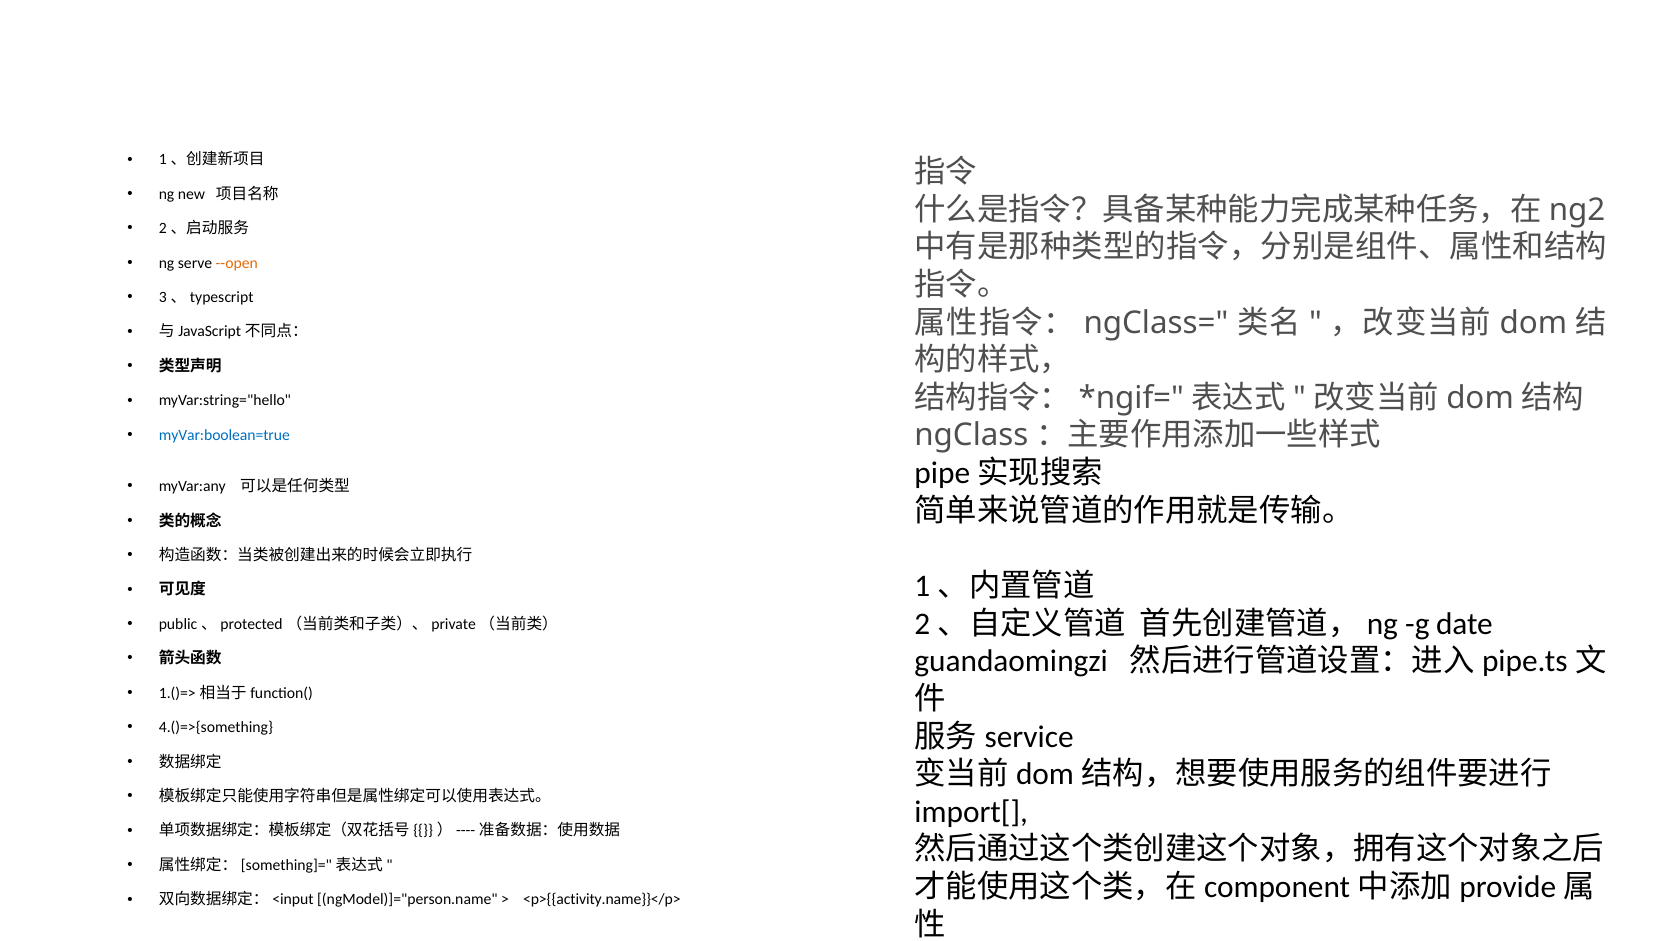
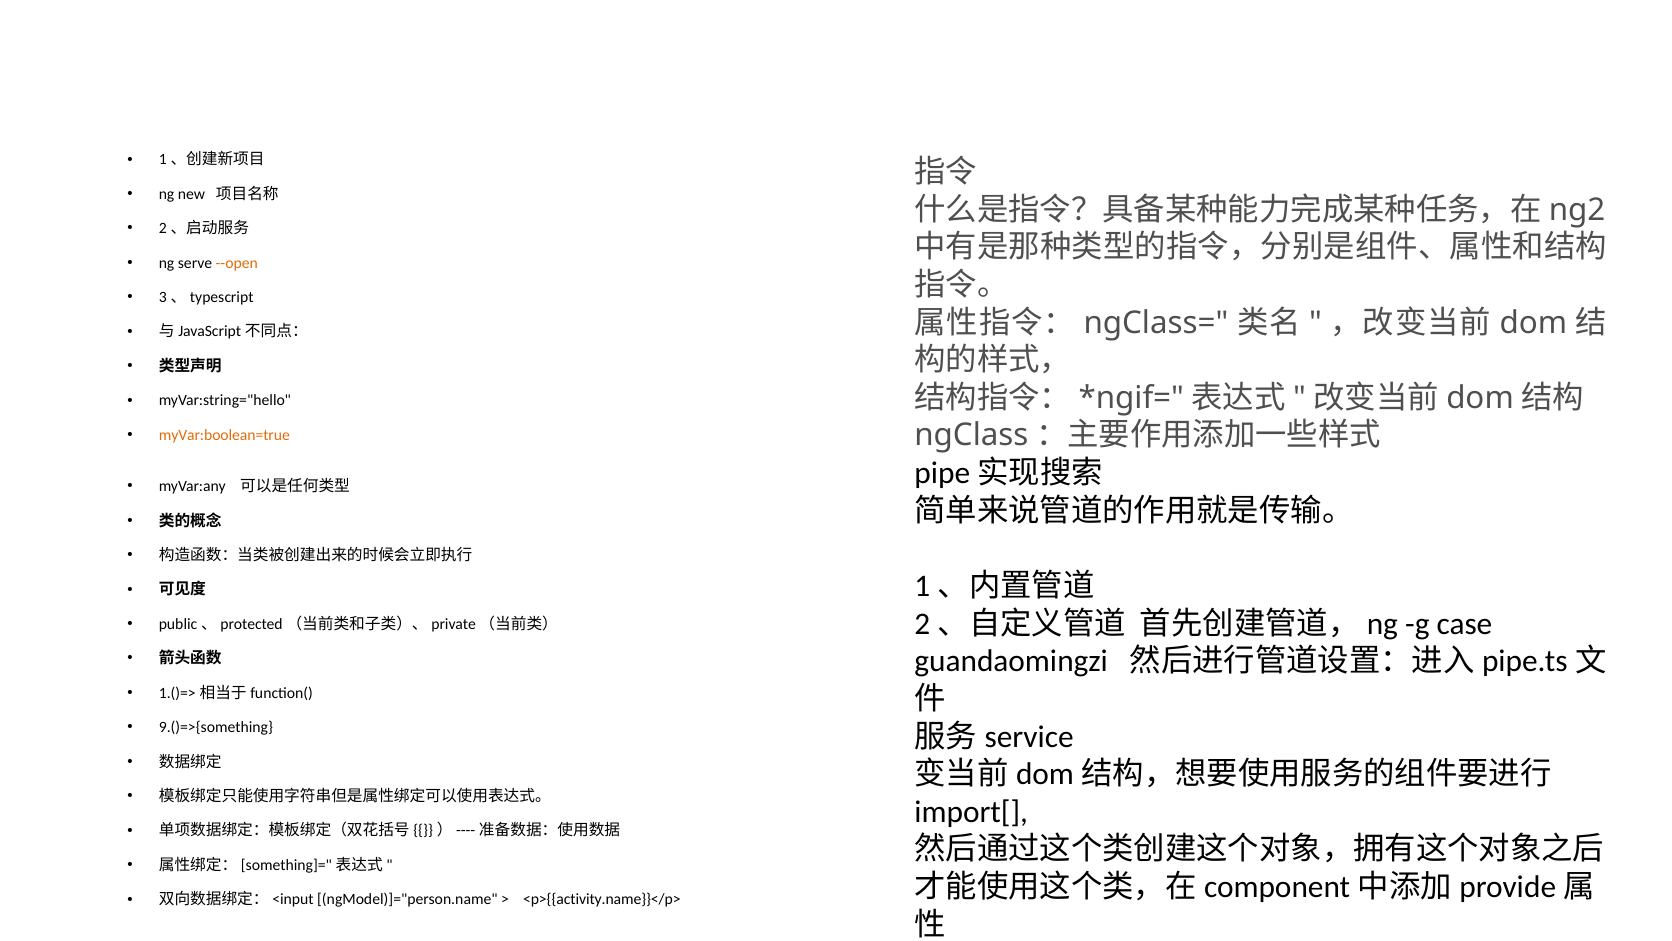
myVar:boolean=true colour: blue -> orange
date: date -> case
4.()=>{something: 4.()=>{something -> 9.()=>{something
